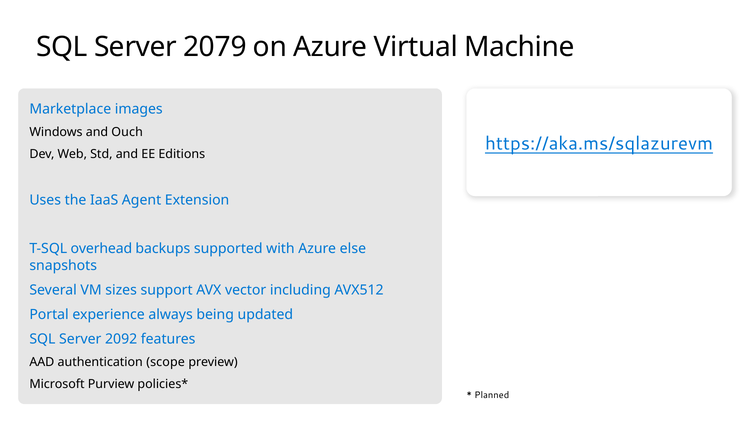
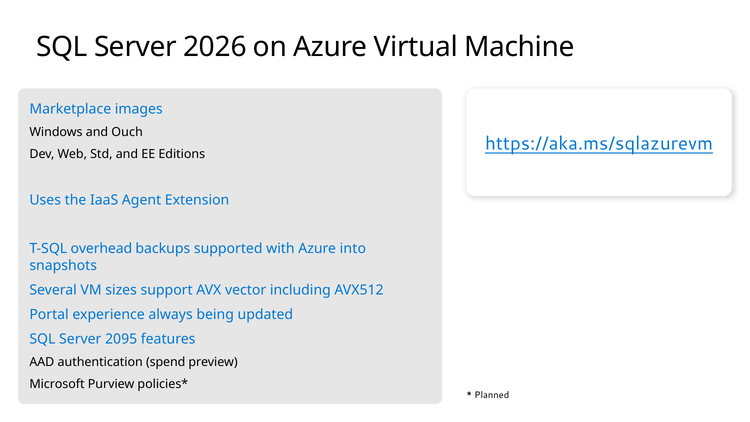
2079: 2079 -> 2026
else: else -> into
2092: 2092 -> 2095
scope: scope -> spend
